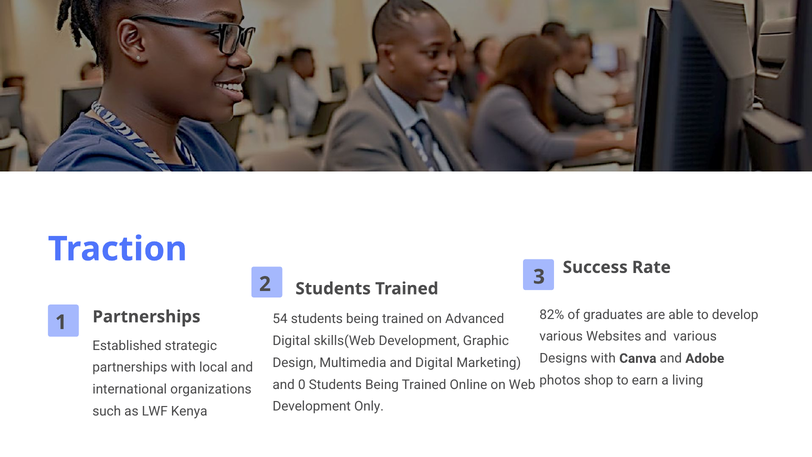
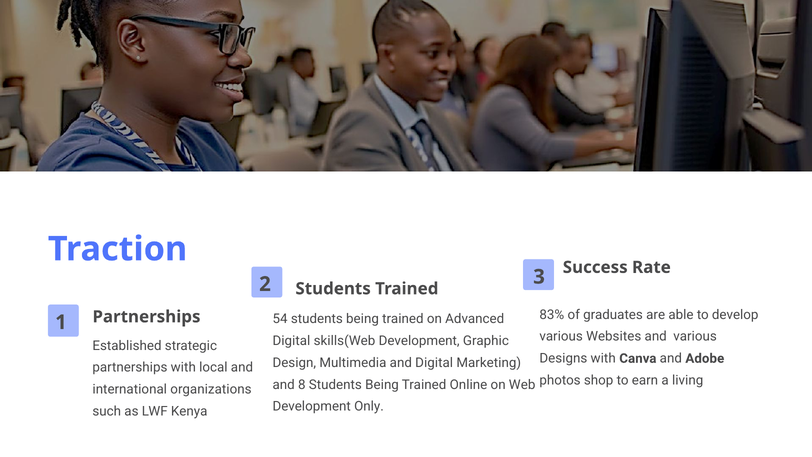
82%: 82% -> 83%
0: 0 -> 8
